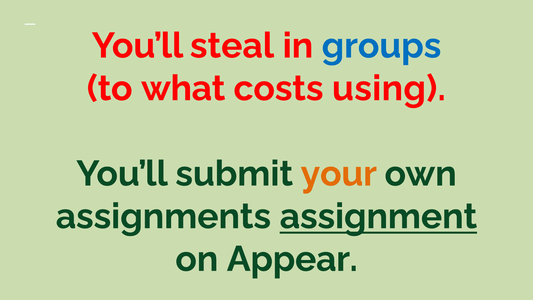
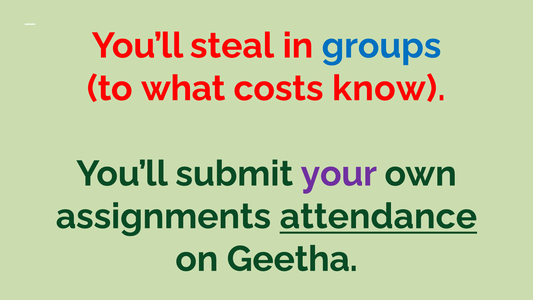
using: using -> know
your colour: orange -> purple
assignment: assignment -> attendance
Appear: Appear -> Geetha
